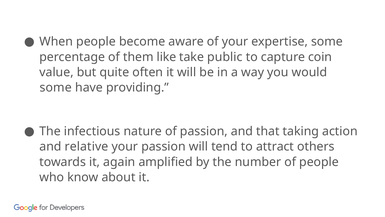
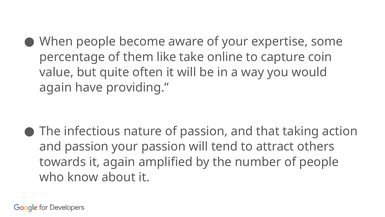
public: public -> online
some at (56, 87): some -> again
and relative: relative -> passion
